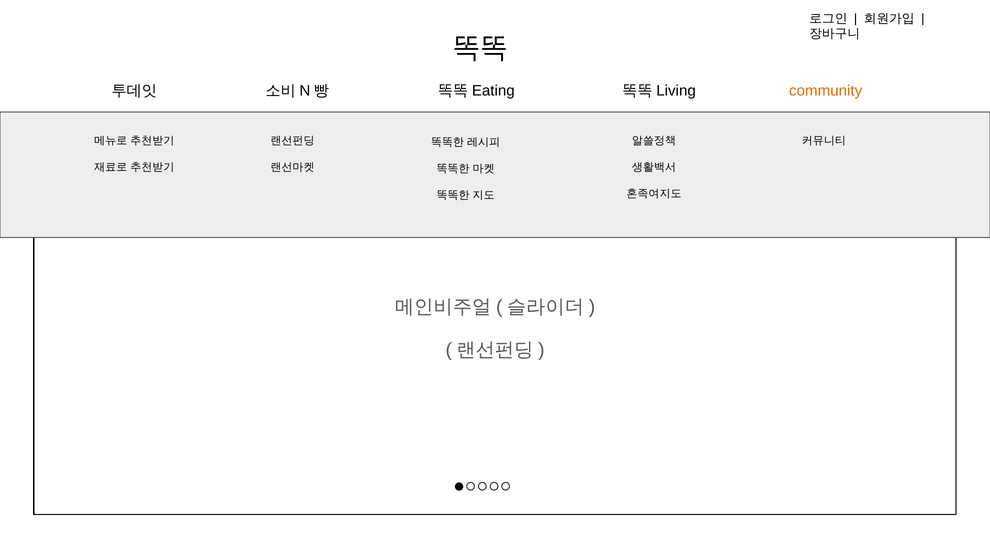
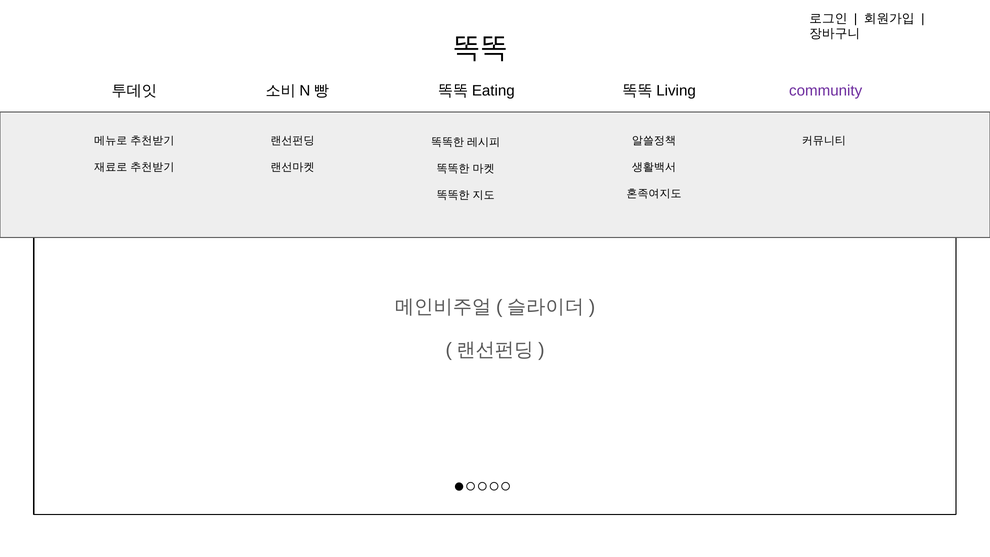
community colour: orange -> purple
